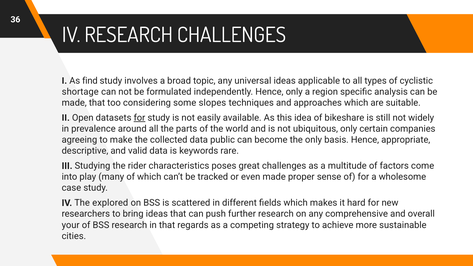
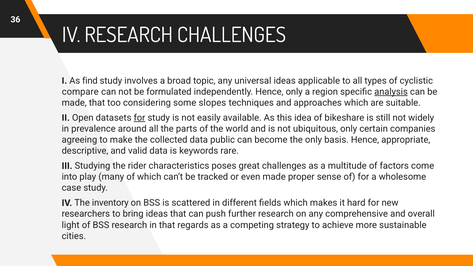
shortage: shortage -> compare
analysis underline: none -> present
explored: explored -> inventory
your: your -> light
